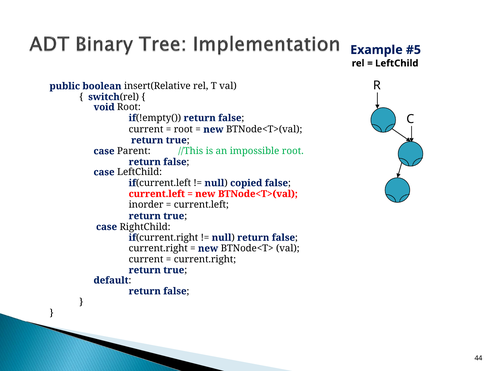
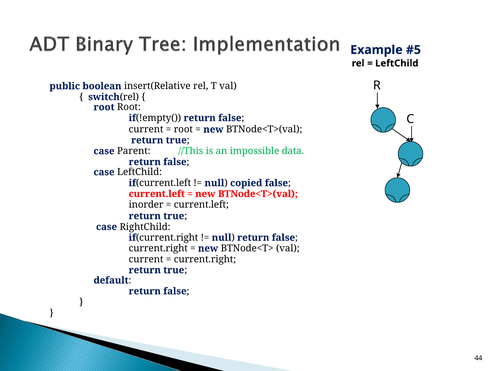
void at (104, 107): void -> root
impossible root: root -> data
